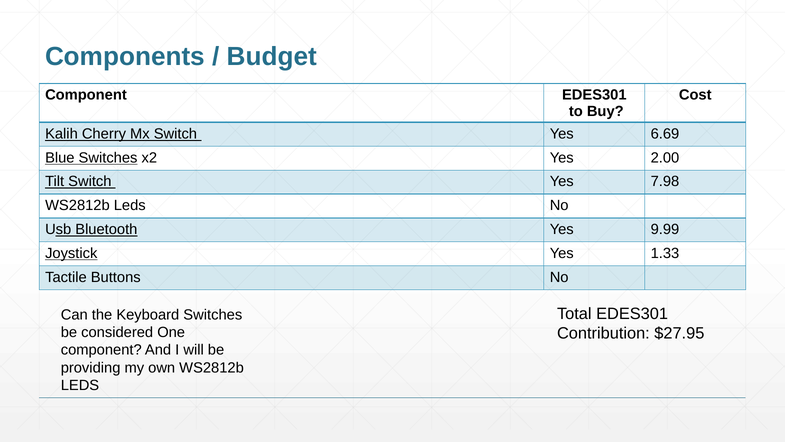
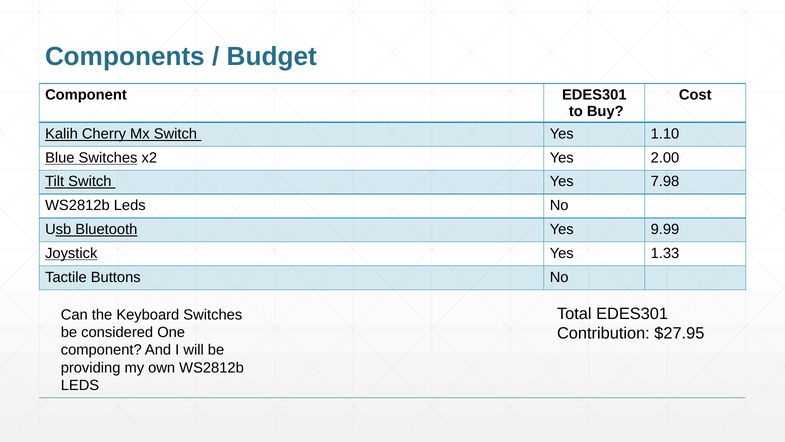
6.69: 6.69 -> 1.10
